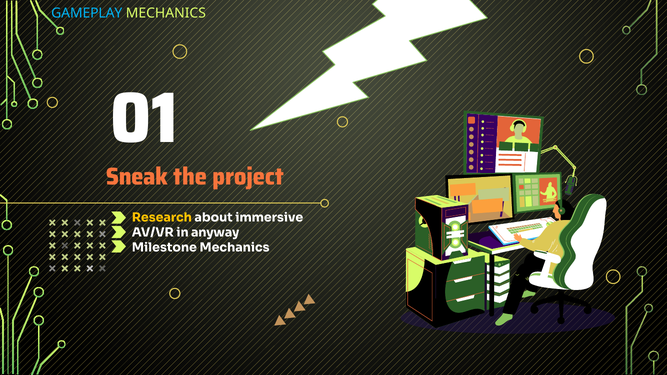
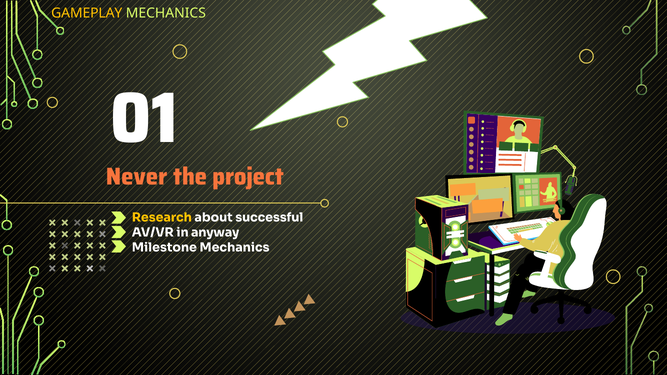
GAMEPLAY colour: light blue -> yellow
Sneak: Sneak -> Never
immersive: immersive -> successful
